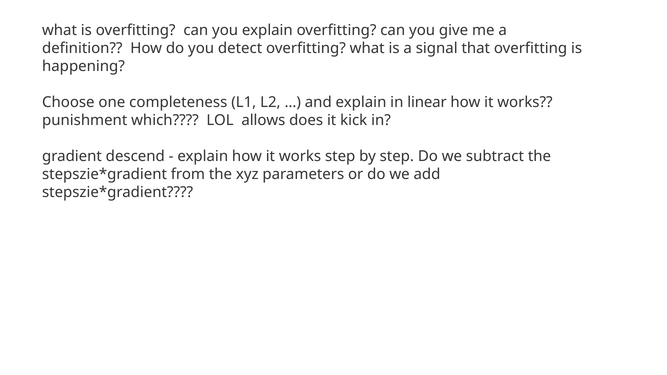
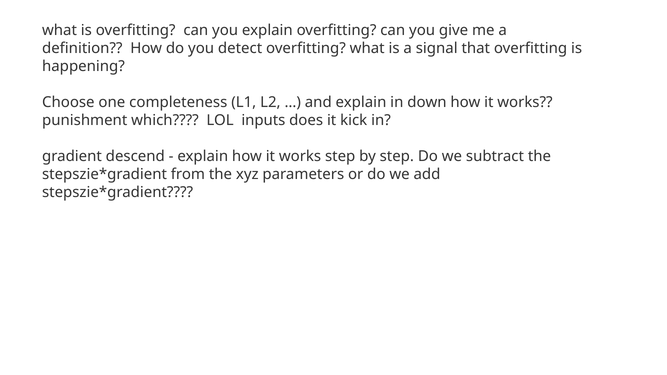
linear: linear -> down
allows: allows -> inputs
